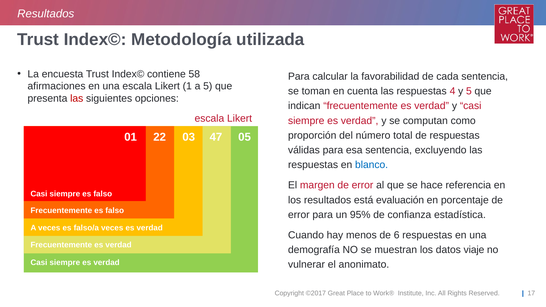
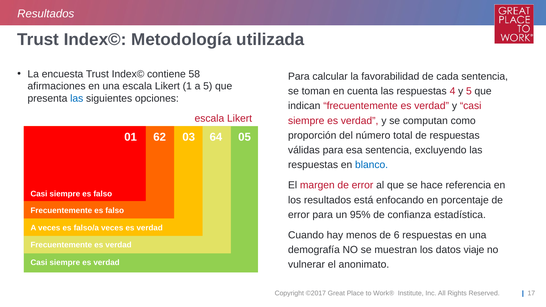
las at (77, 99) colour: red -> blue
22: 22 -> 62
47: 47 -> 64
evaluación: evaluación -> enfocando
